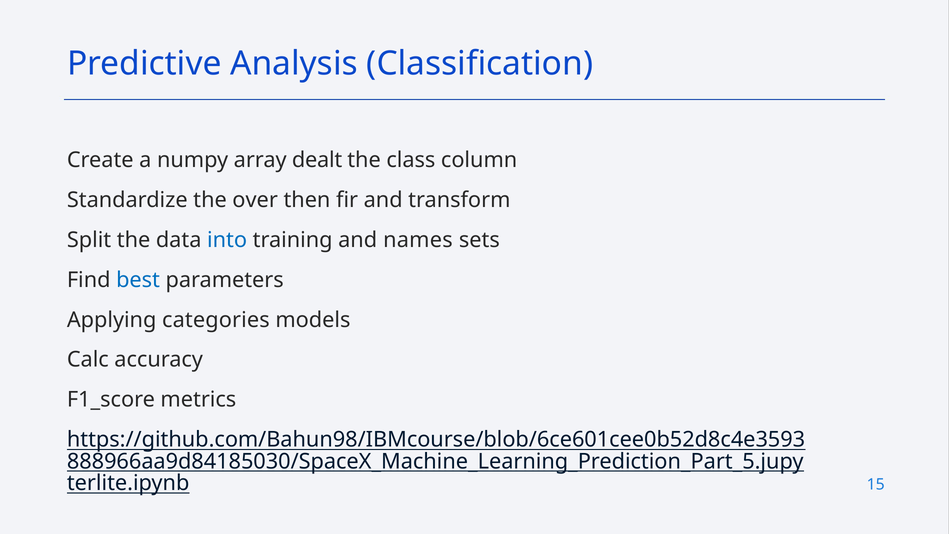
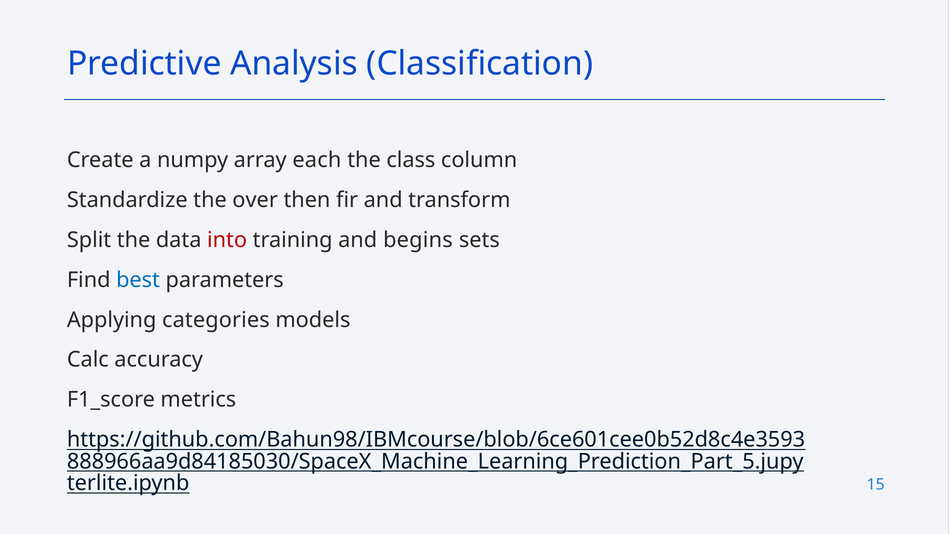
dealt: dealt -> each
into colour: blue -> red
names: names -> begins
